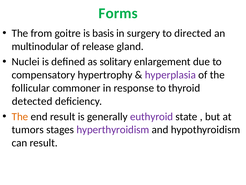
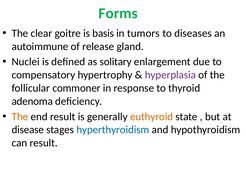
from: from -> clear
surgery: surgery -> tumors
directed: directed -> diseases
multinodular: multinodular -> autoimmune
detected: detected -> adenoma
euthyroid colour: purple -> orange
tumors: tumors -> disease
hyperthyroidism colour: purple -> blue
